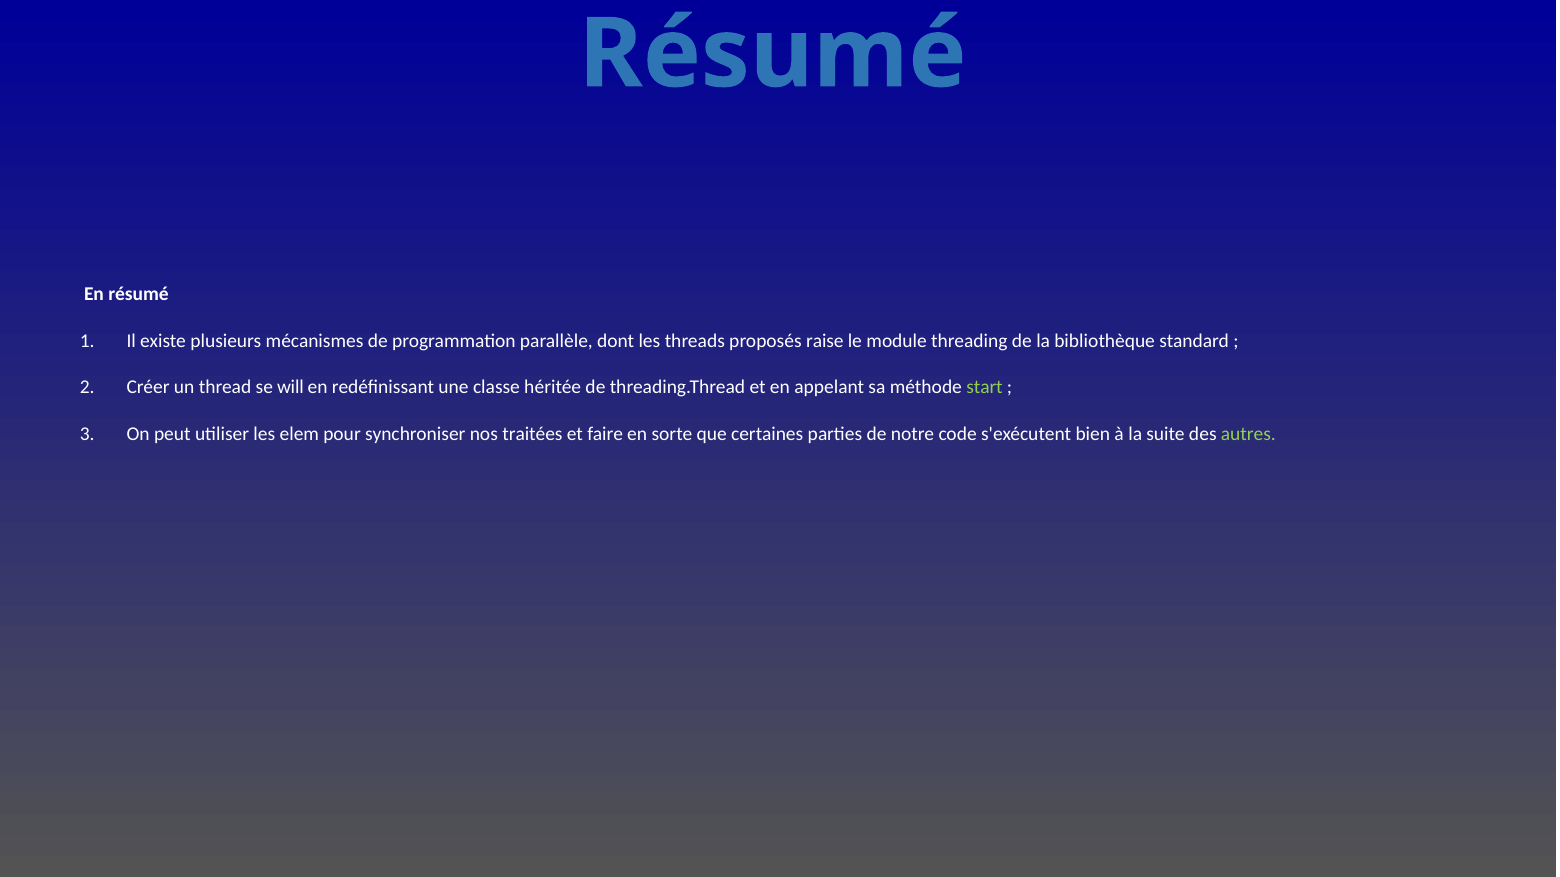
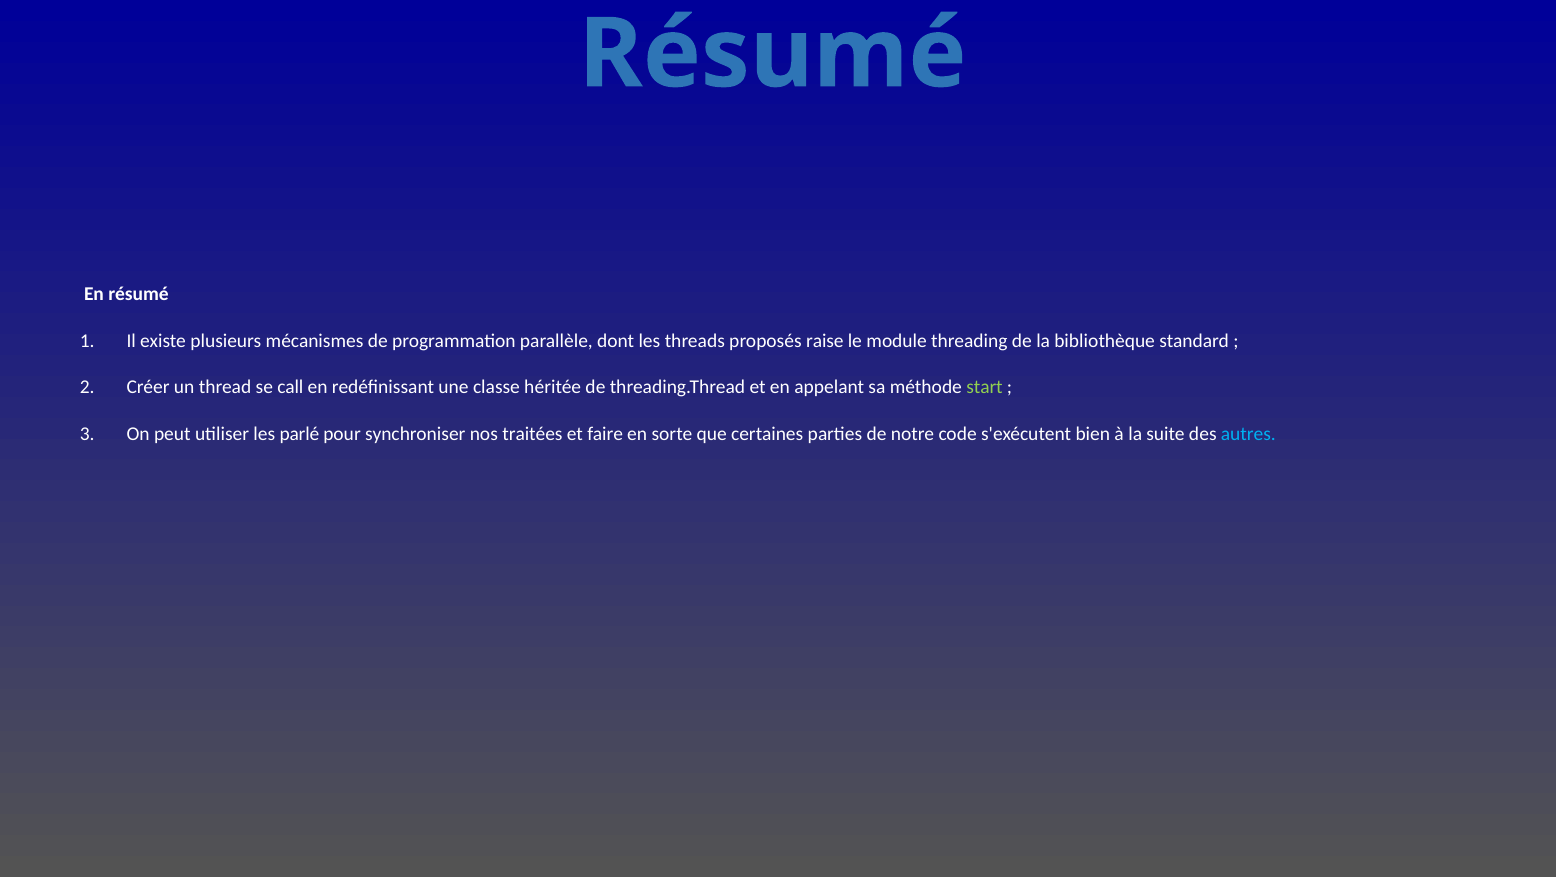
will: will -> call
elem: elem -> parlé
autres colour: light green -> light blue
